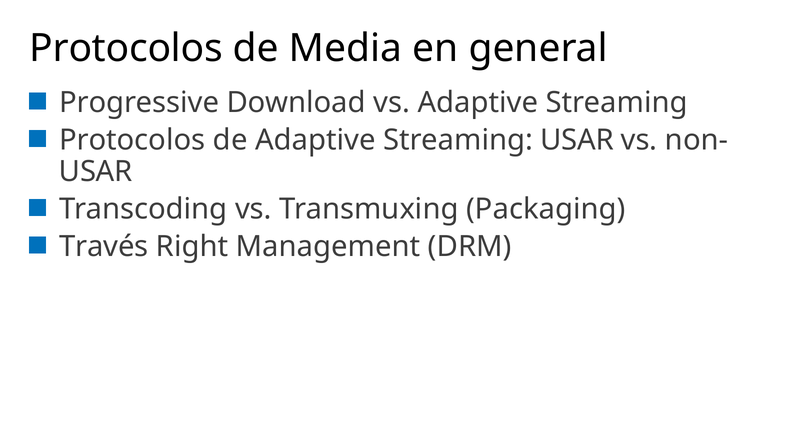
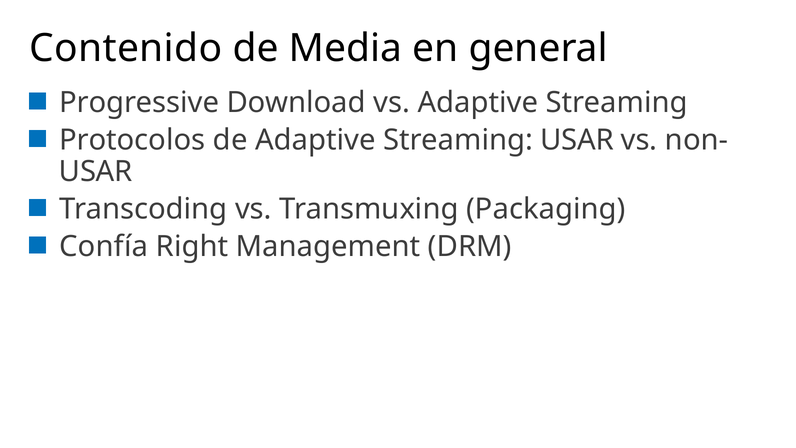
Protocolos at (126, 48): Protocolos -> Contenido
Través: Través -> Confía
